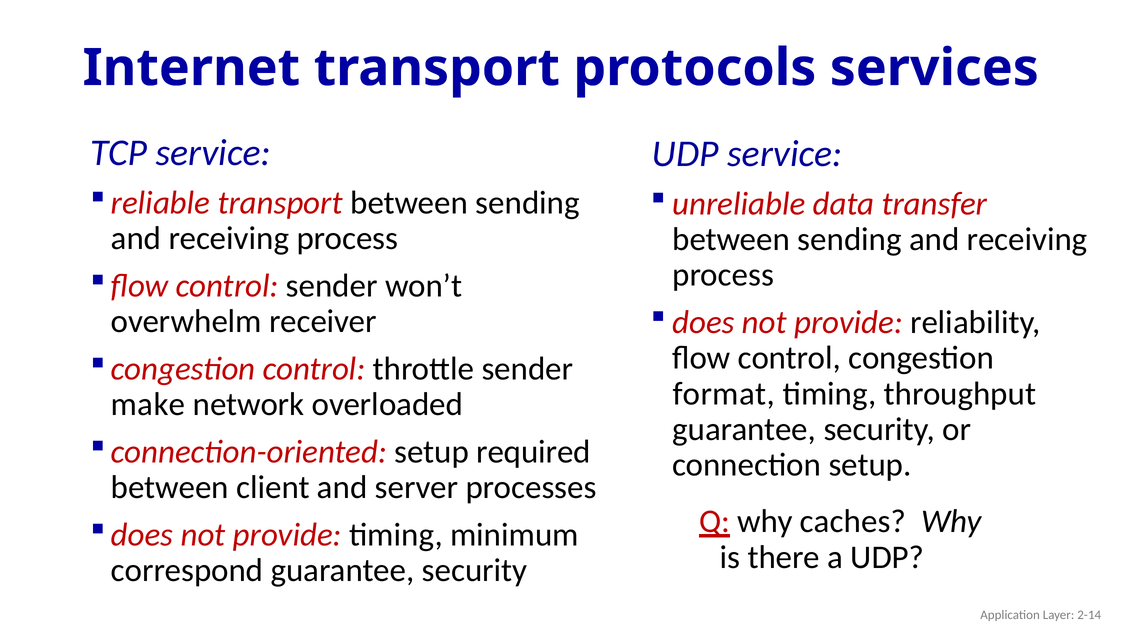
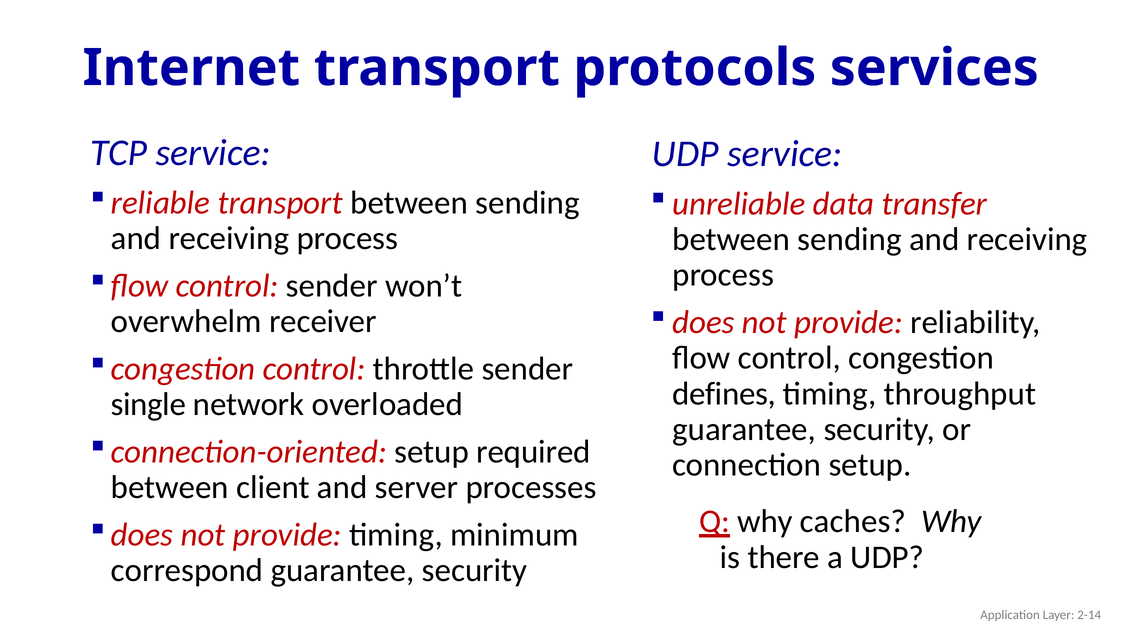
format: format -> defines
make: make -> single
